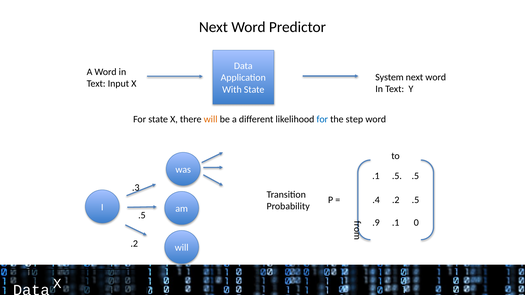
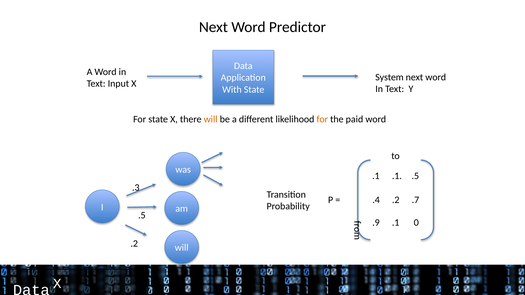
for at (322, 119) colour: blue -> orange
step: step -> paid
.1 .5: .5 -> .1
.2 .5: .5 -> .7
